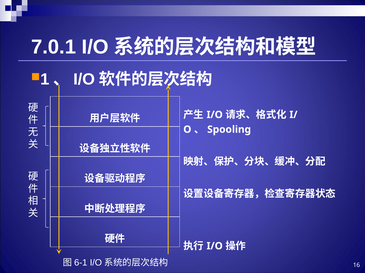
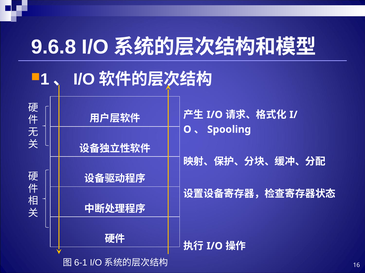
7.0.1: 7.0.1 -> 9.6.8
